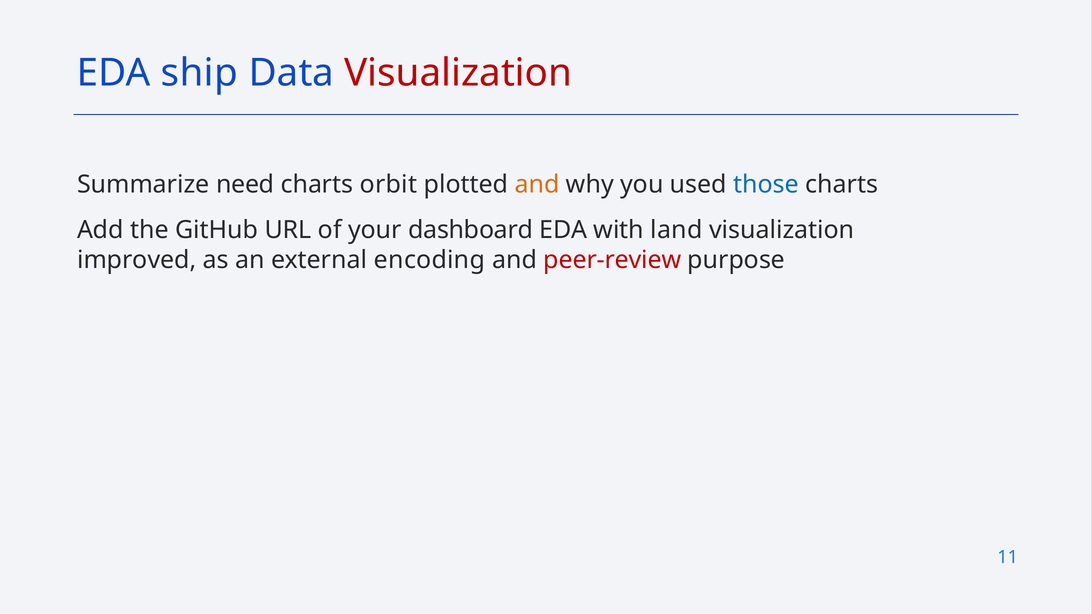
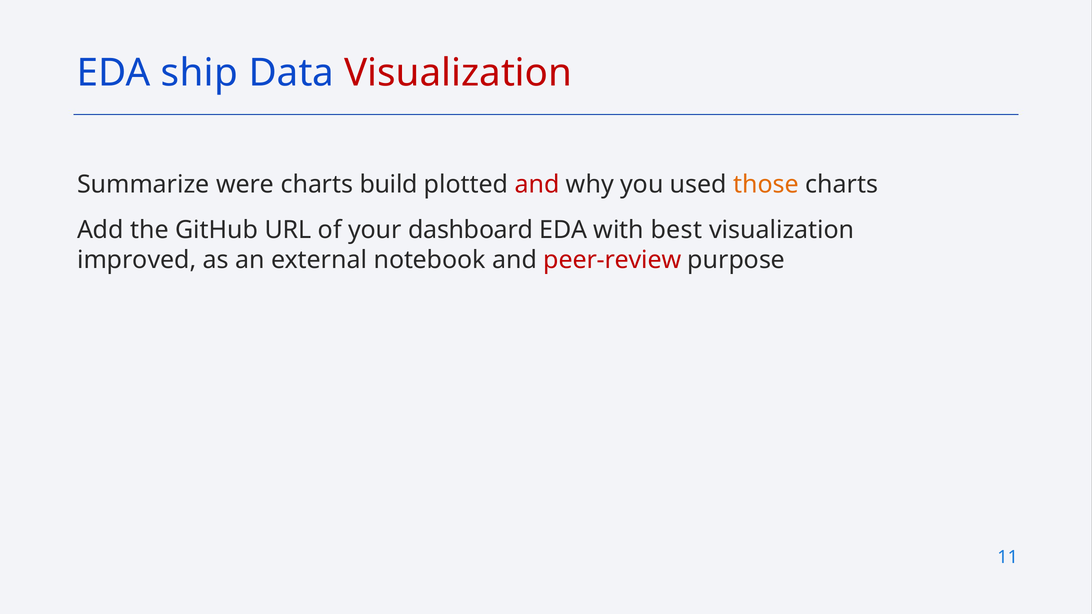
need: need -> were
orbit: orbit -> build
and at (537, 184) colour: orange -> red
those colour: blue -> orange
land: land -> best
encoding: encoding -> notebook
